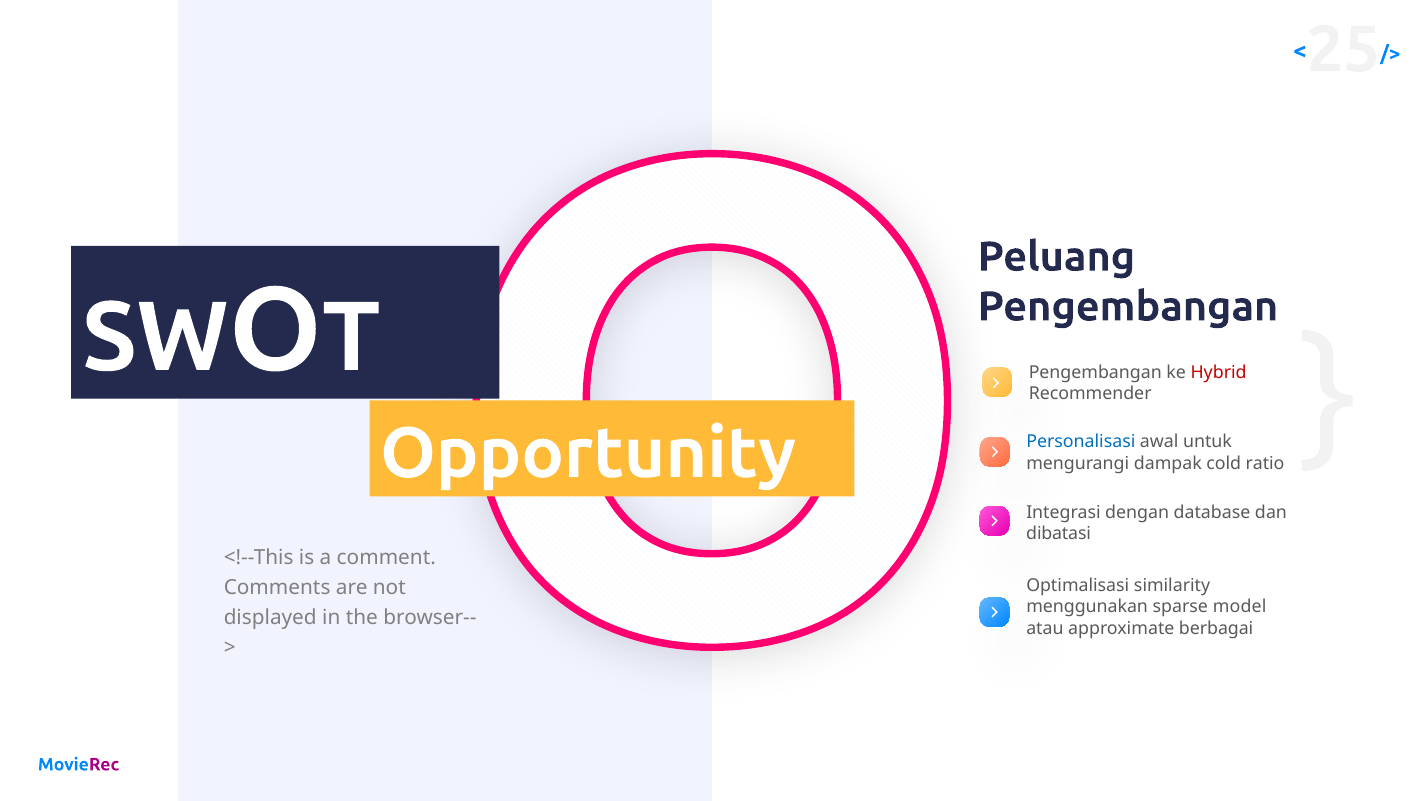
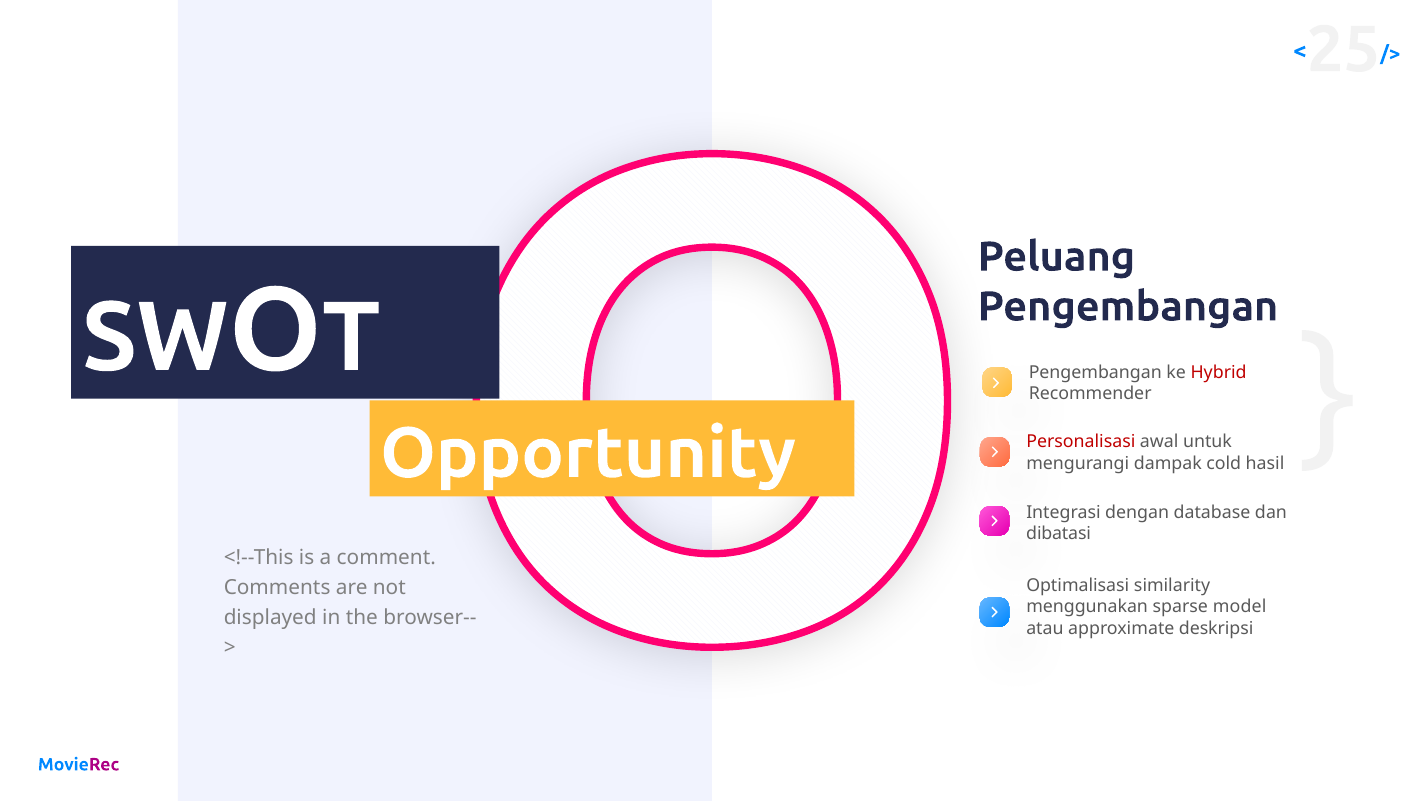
Personalisasi colour: blue -> red
ratio: ratio -> hasil
berbagai: berbagai -> deskripsi
